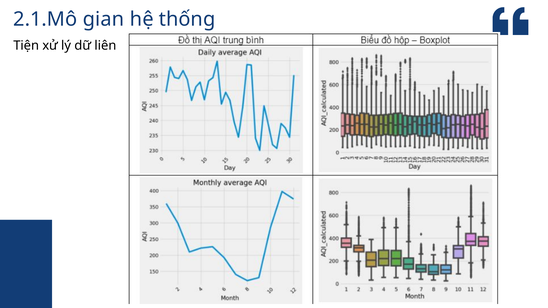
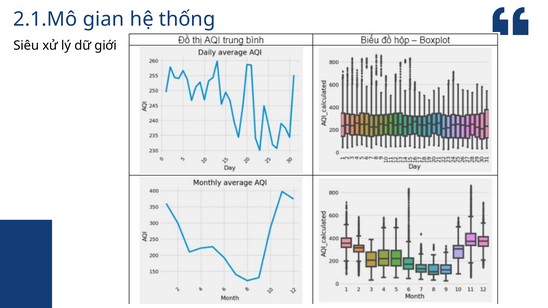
Tiện: Tiện -> Siêu
liên: liên -> giới
